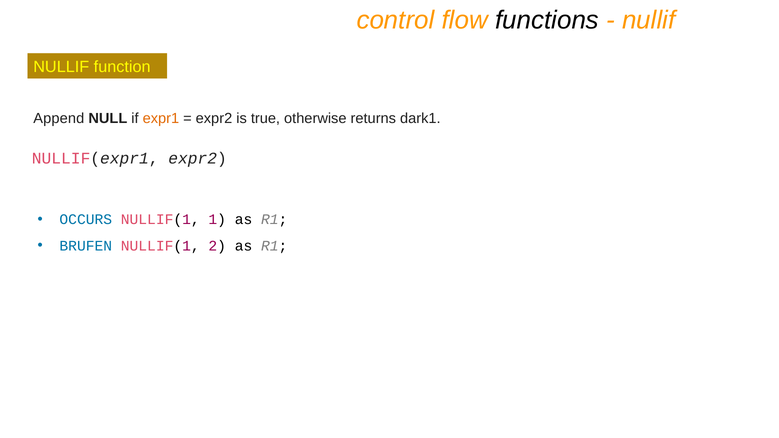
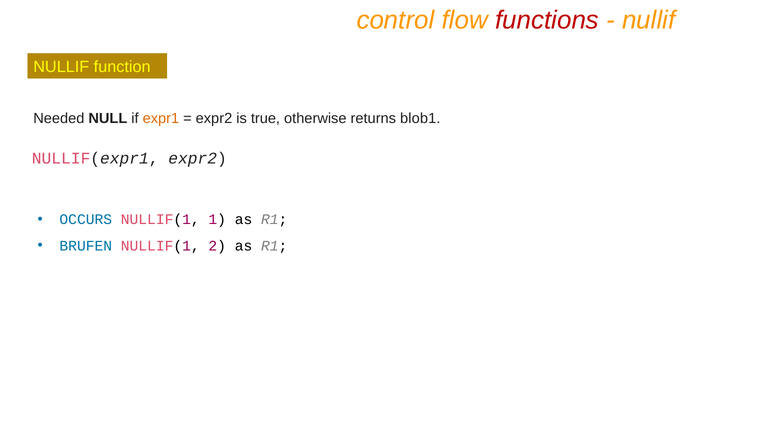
functions colour: black -> red
Append: Append -> Needed
dark1: dark1 -> blob1
